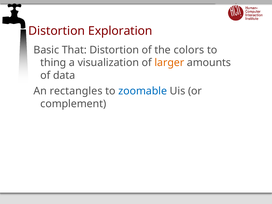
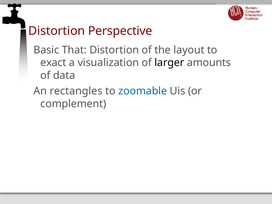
Exploration: Exploration -> Perspective
colors: colors -> layout
thing: thing -> exact
larger colour: orange -> black
